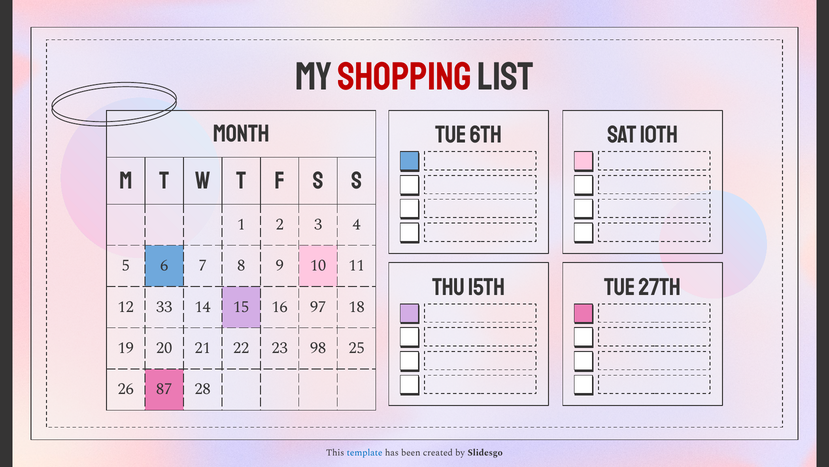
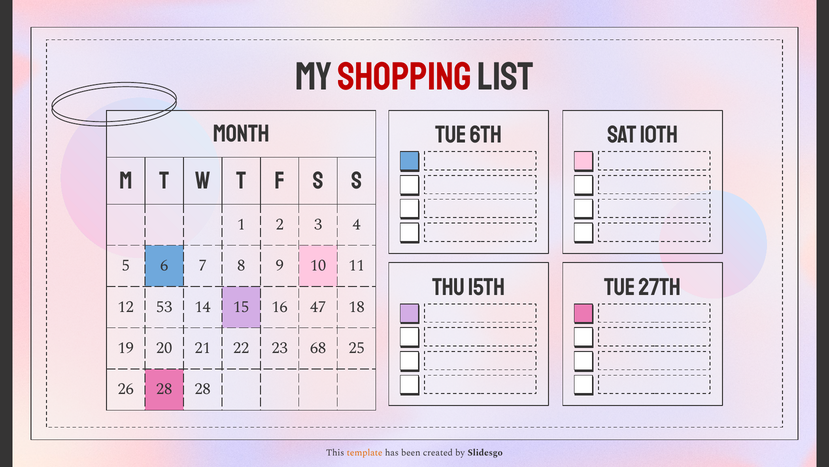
33: 33 -> 53
97: 97 -> 47
98: 98 -> 68
26 87: 87 -> 28
template colour: blue -> orange
